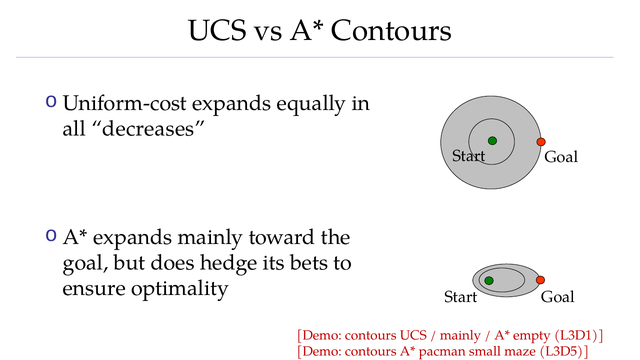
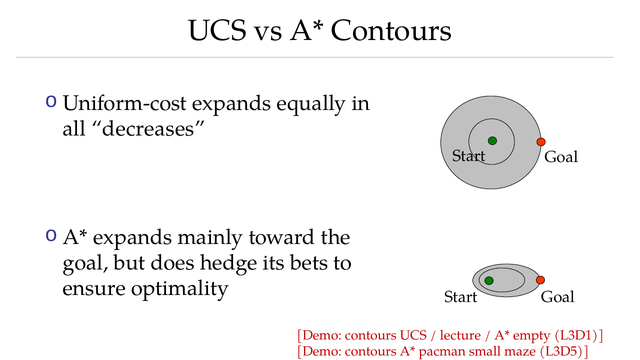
mainly at (461, 335): mainly -> lecture
